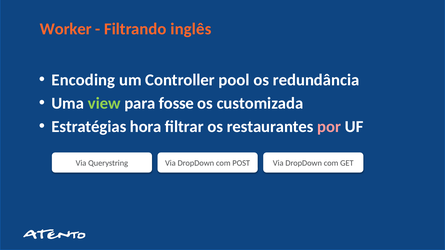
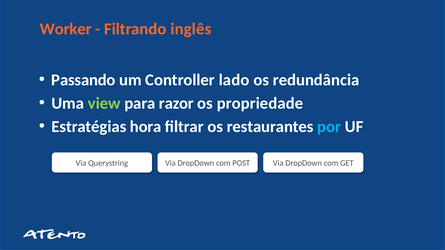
Encoding: Encoding -> Passando
pool: pool -> lado
fosse: fosse -> razor
customizada: customizada -> propriedade
por colour: pink -> light blue
